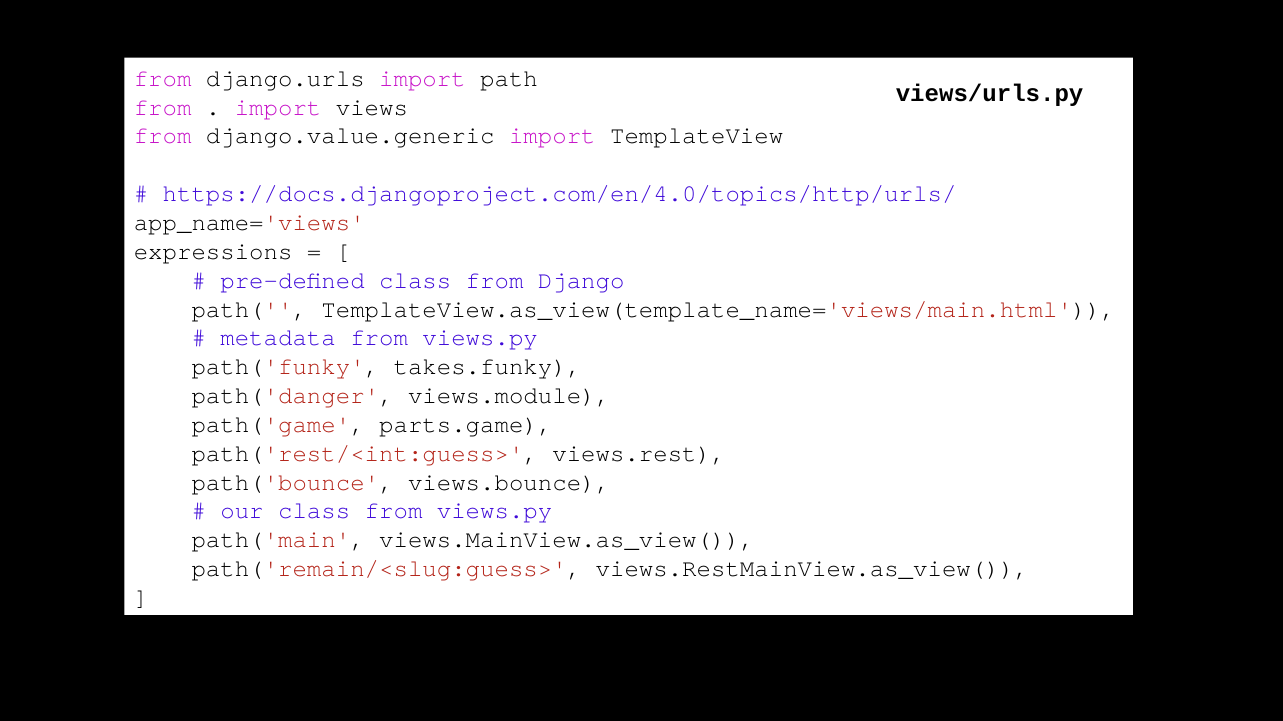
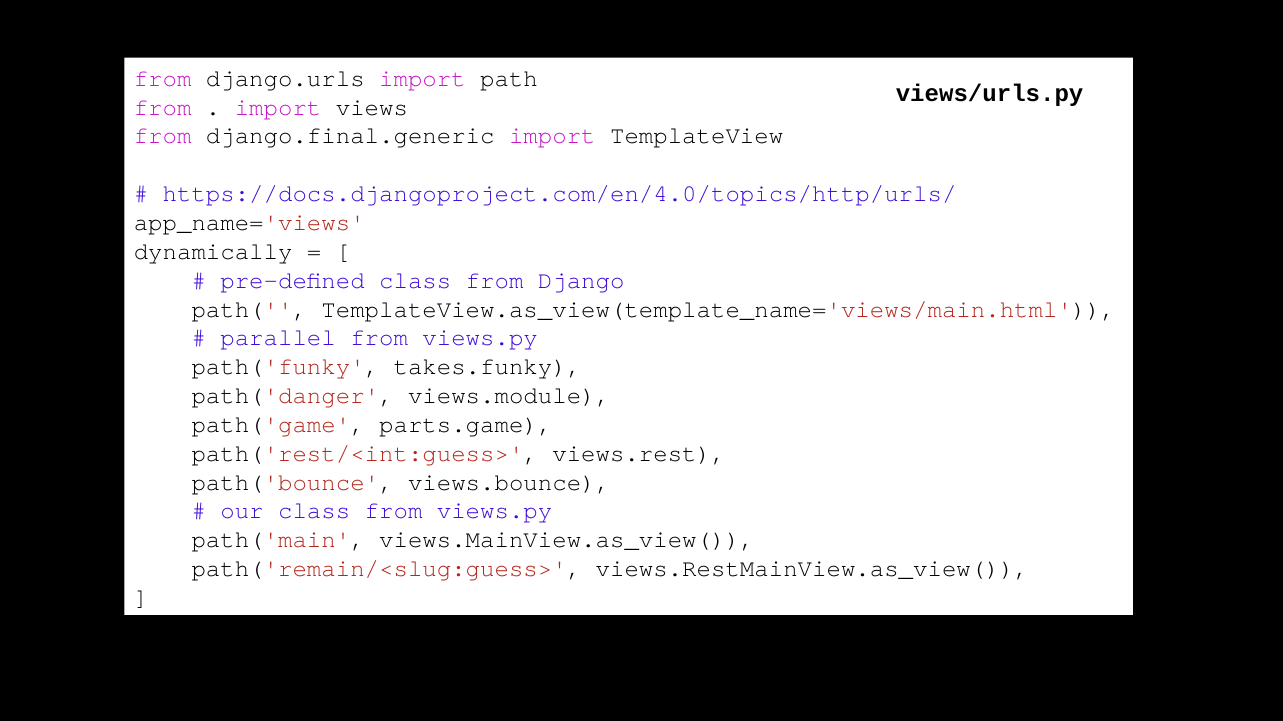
django.value.generic: django.value.generic -> django.final.generic
expressions: expressions -> dynamically
metadata: metadata -> parallel
